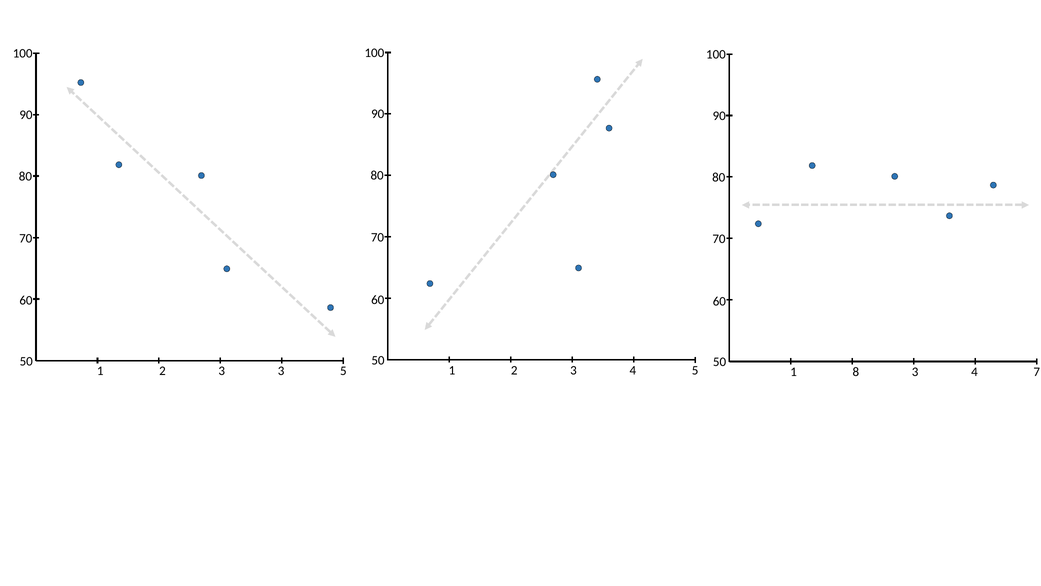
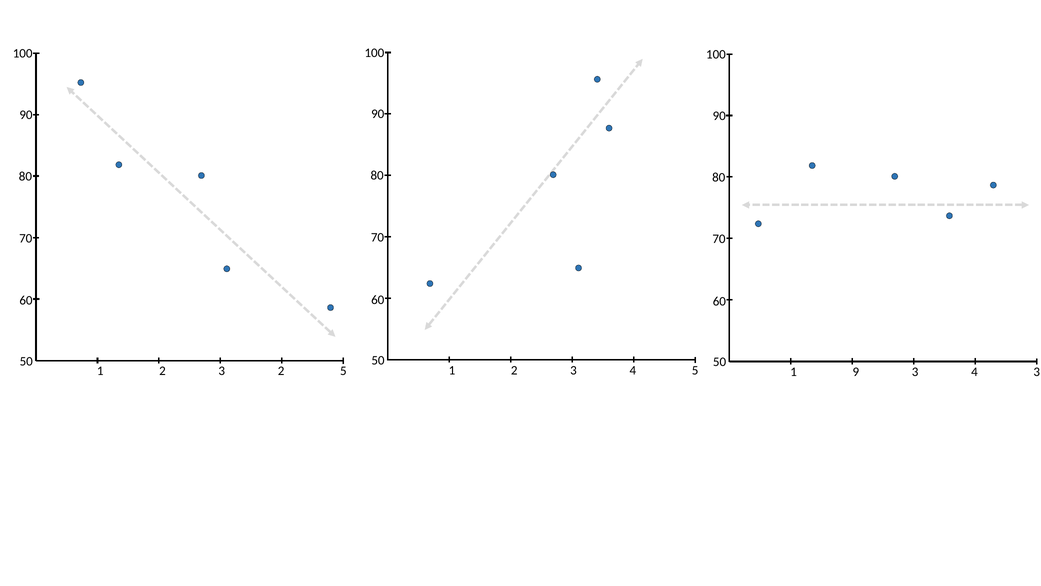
3 3: 3 -> 2
8: 8 -> 9
4 7: 7 -> 3
